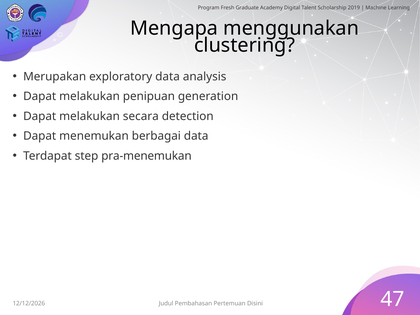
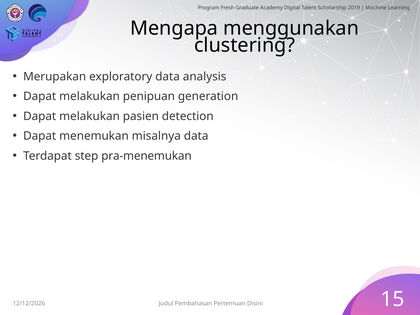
secara: secara -> pasien
berbagai: berbagai -> misalnya
47: 47 -> 15
